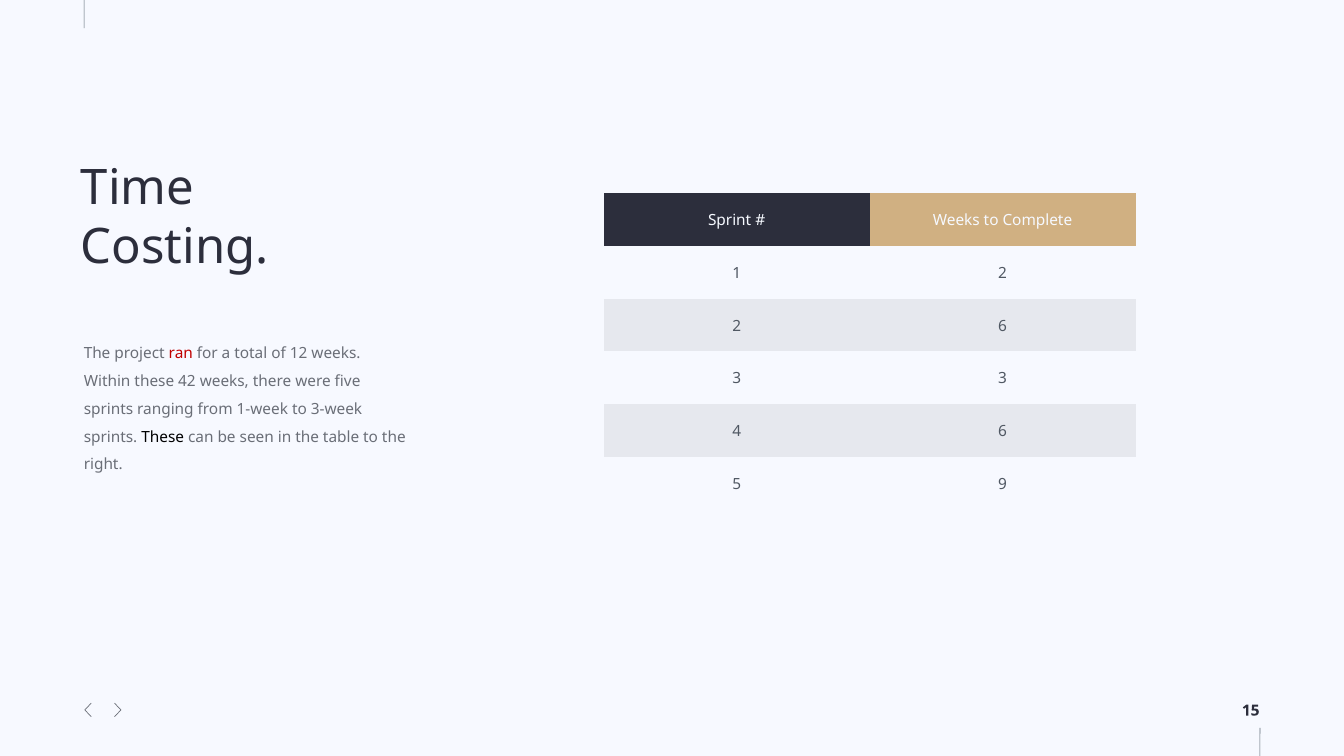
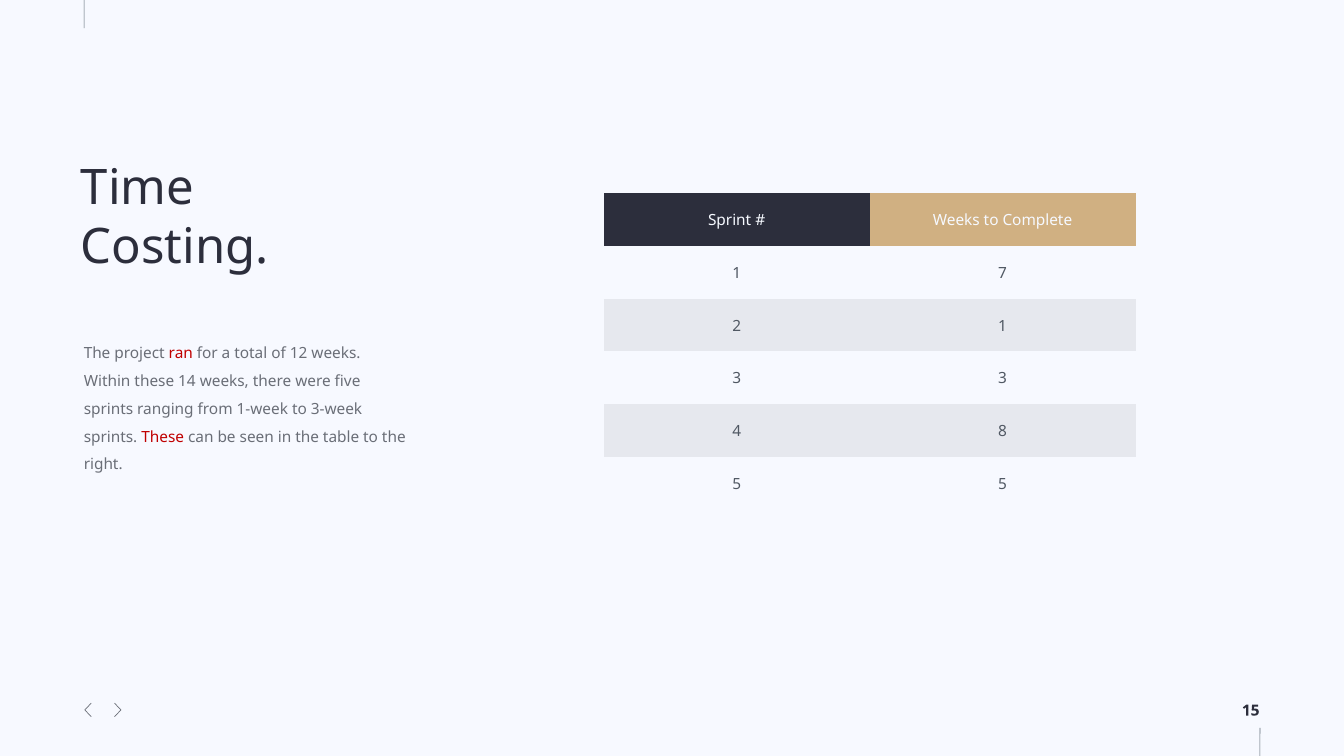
1 2: 2 -> 7
2 6: 6 -> 1
42: 42 -> 14
4 6: 6 -> 8
These at (163, 437) colour: black -> red
5 9: 9 -> 5
